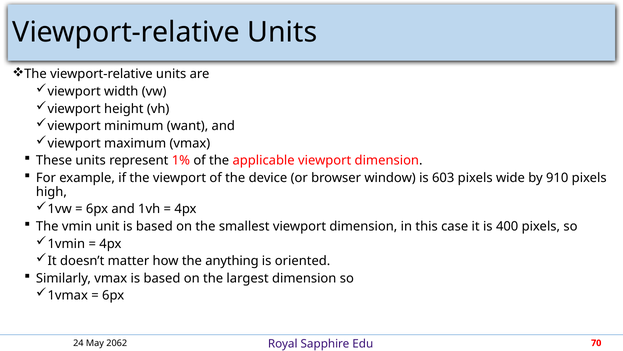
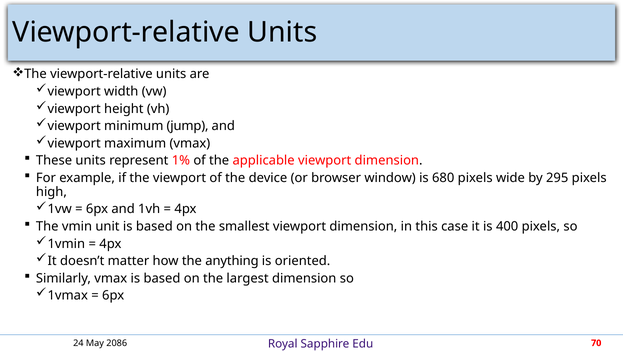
want: want -> jump
603: 603 -> 680
910: 910 -> 295
2062: 2062 -> 2086
